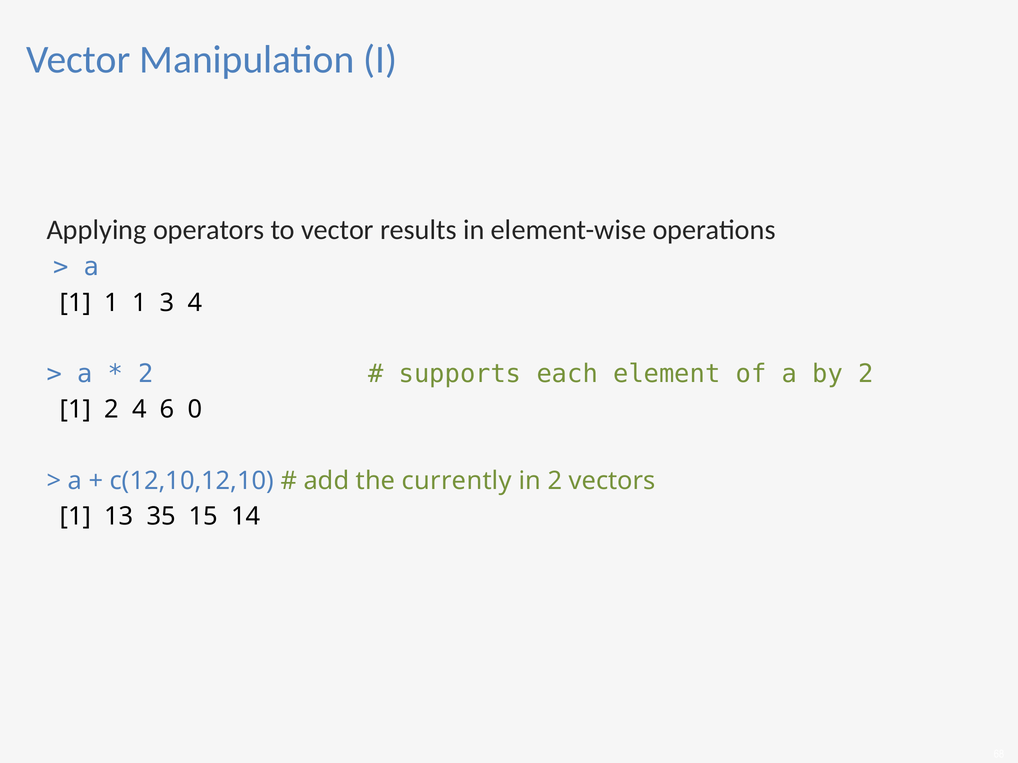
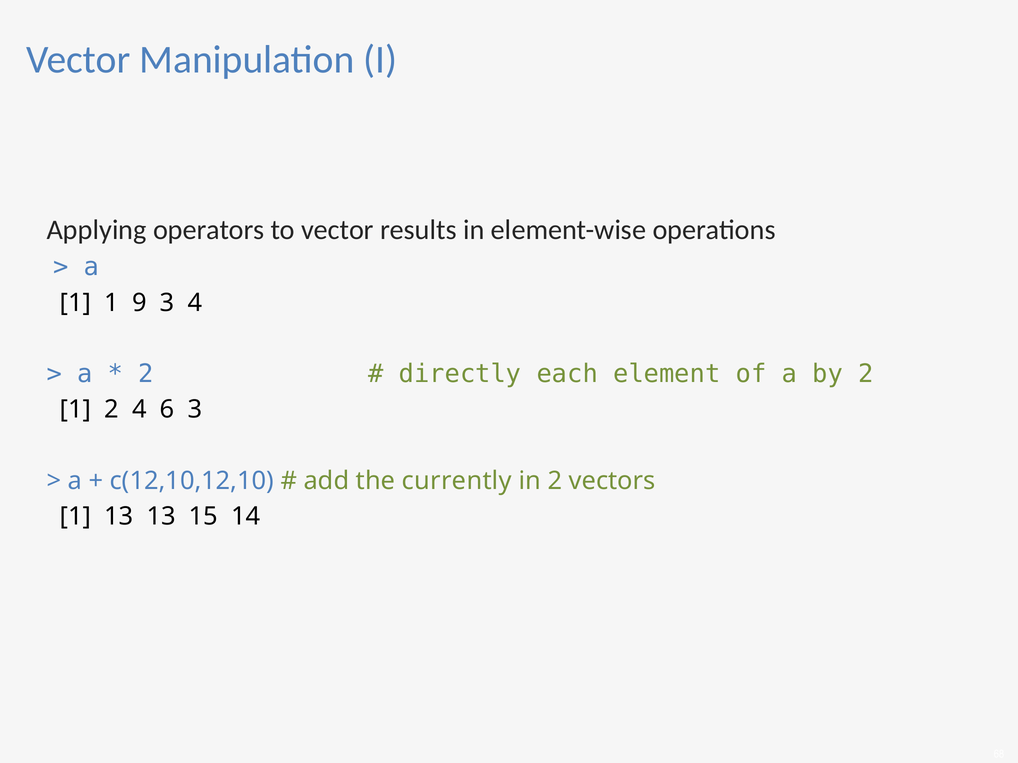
1 1 1: 1 -> 9
supports: supports -> directly
6 0: 0 -> 3
13 35: 35 -> 13
